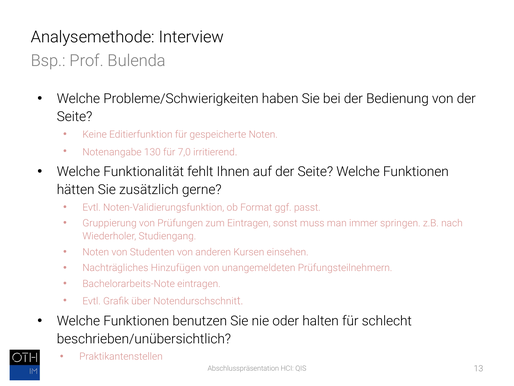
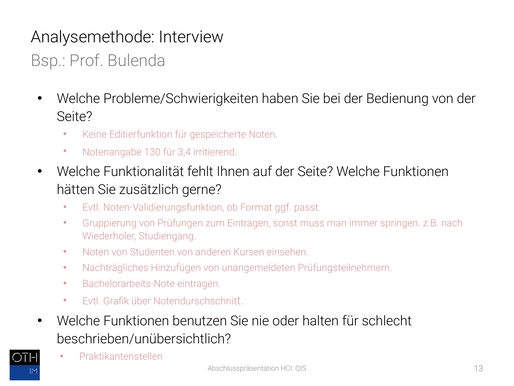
7,0: 7,0 -> 3,4
